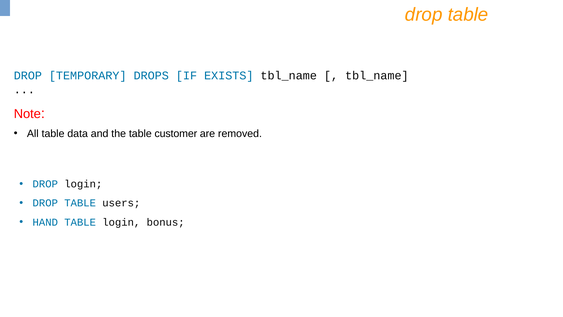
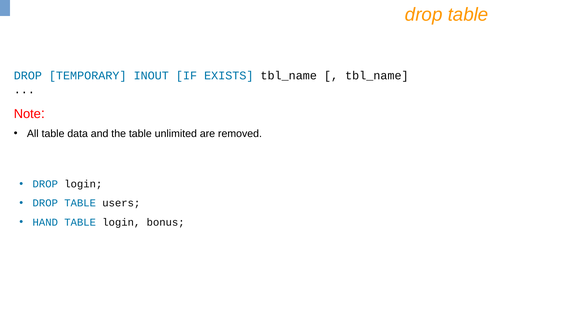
DROPS: DROPS -> INOUT
customer: customer -> unlimited
